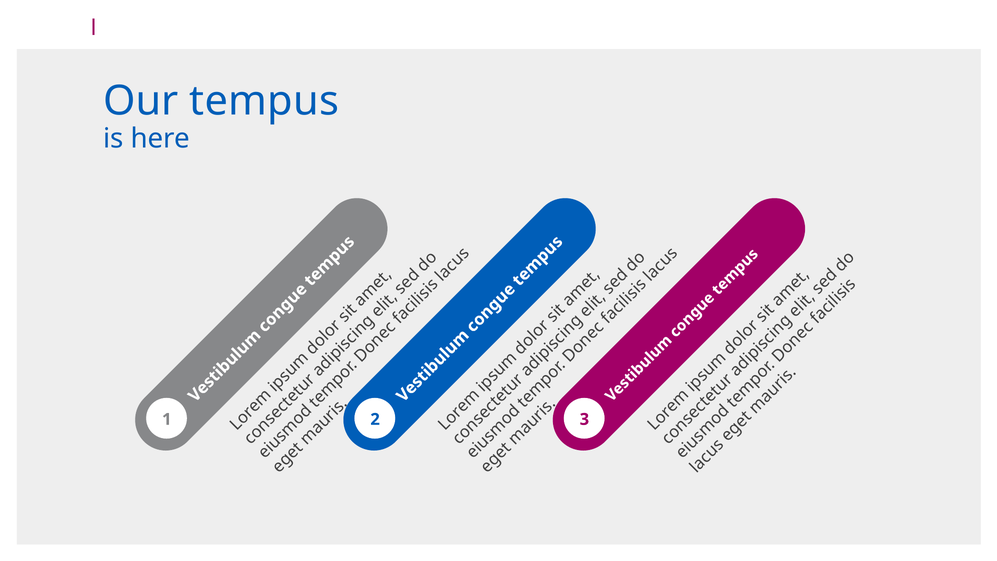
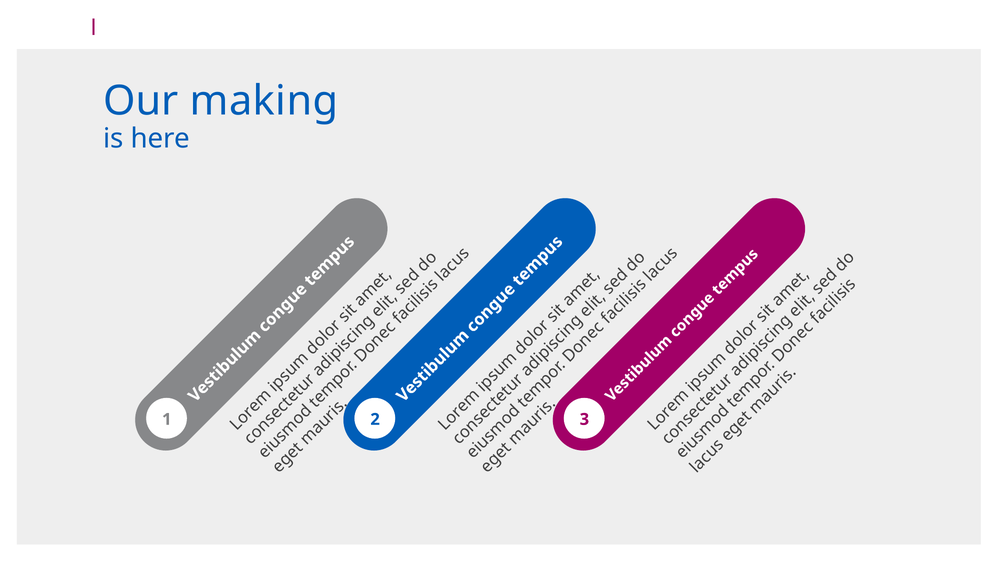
tempus: tempus -> making
